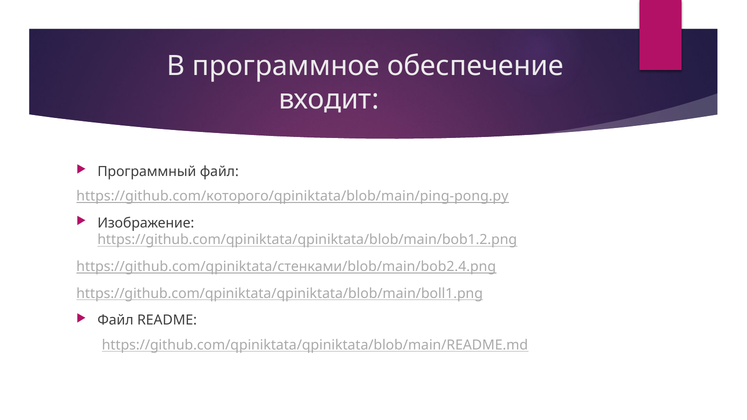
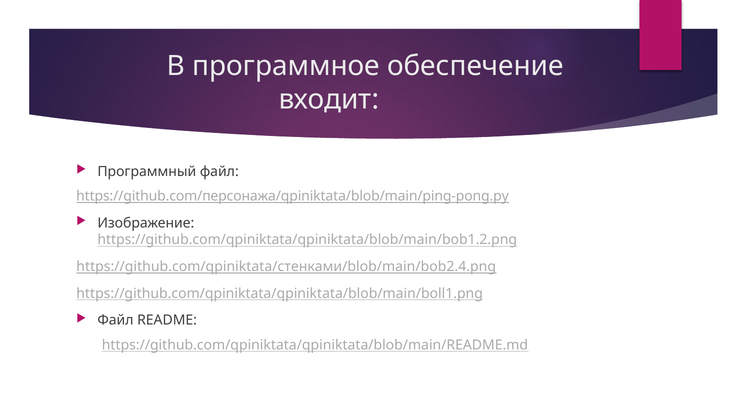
https://github.com/которого/qpiniktata/blob/main/ping-pong.py: https://github.com/которого/qpiniktata/blob/main/ping-pong.py -> https://github.com/персонажа/qpiniktata/blob/main/ping-pong.py
